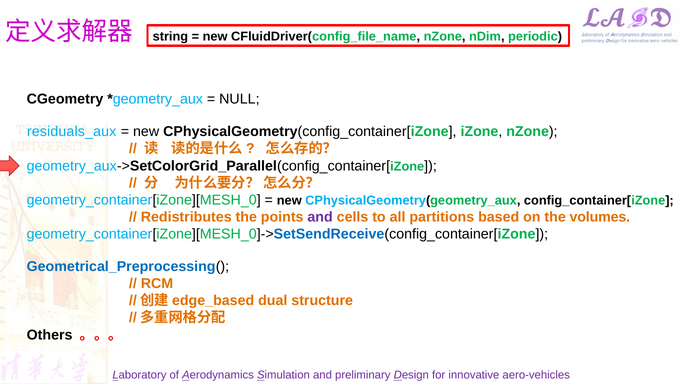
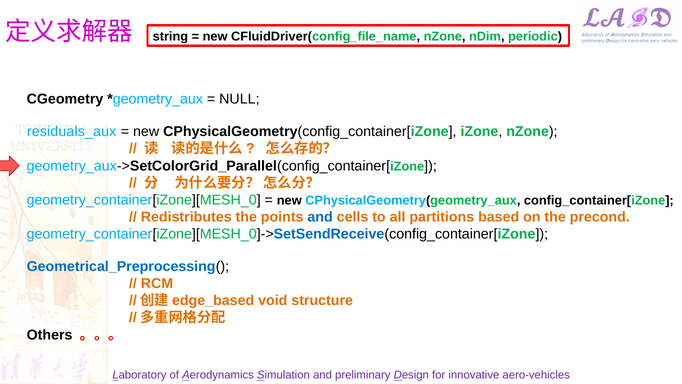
and at (320, 217) colour: purple -> blue
volumes: volumes -> precond
dual: dual -> void
